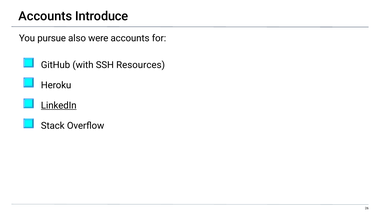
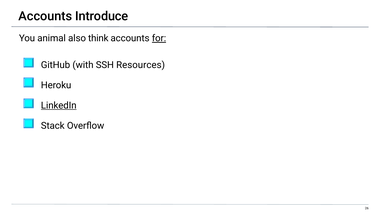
pursue: pursue -> animal
were: were -> think
for underline: none -> present
